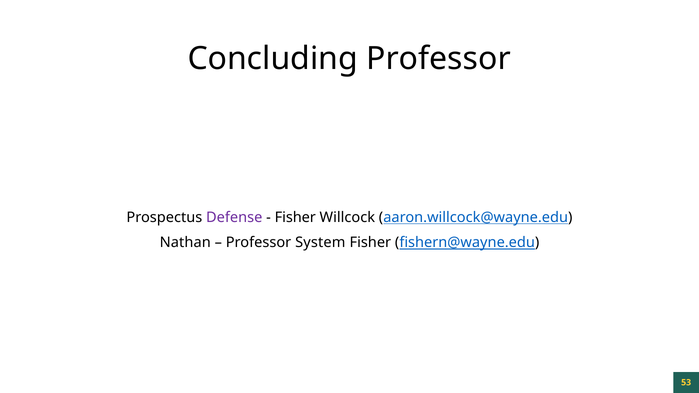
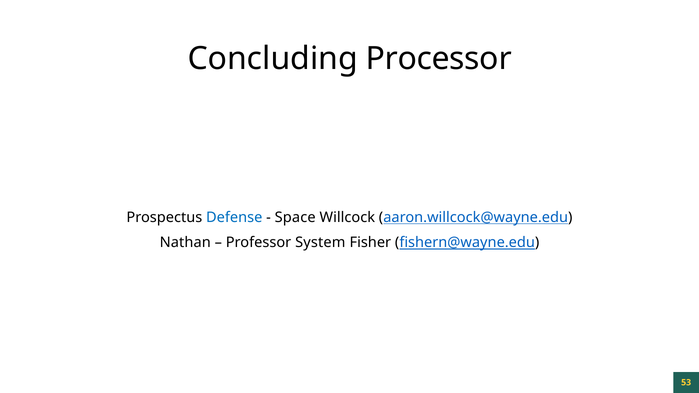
Concluding Professor: Professor -> Processor
Defense colour: purple -> blue
Fisher at (295, 217): Fisher -> Space
